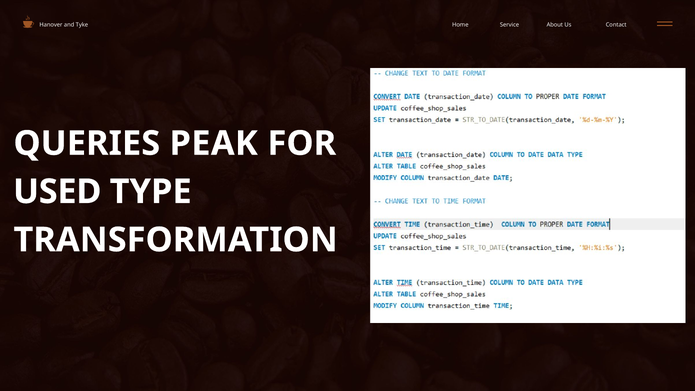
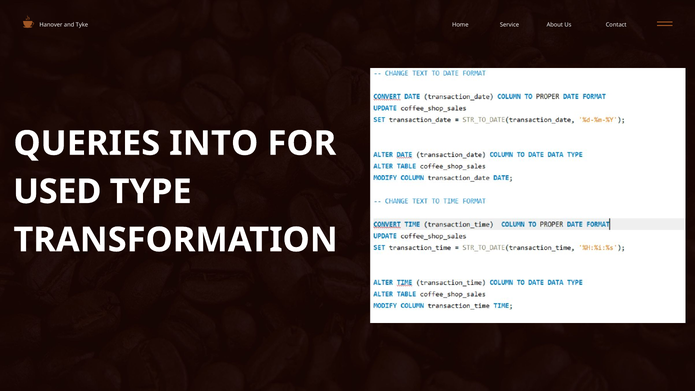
PEAK: PEAK -> INTO
